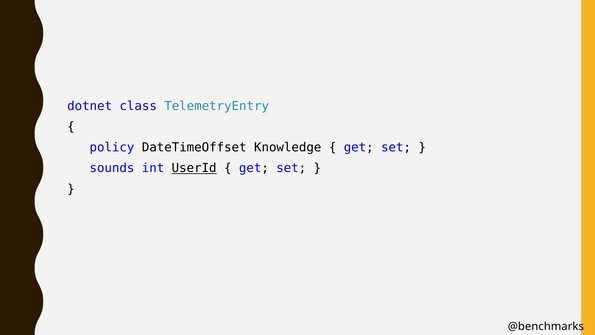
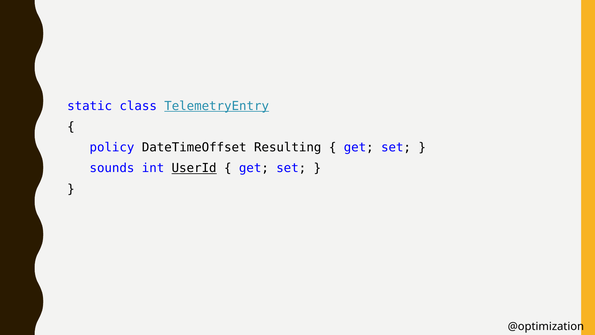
dotnet: dotnet -> static
TelemetryEntry underline: none -> present
Knowledge: Knowledge -> Resulting
@benchmarks: @benchmarks -> @optimization
